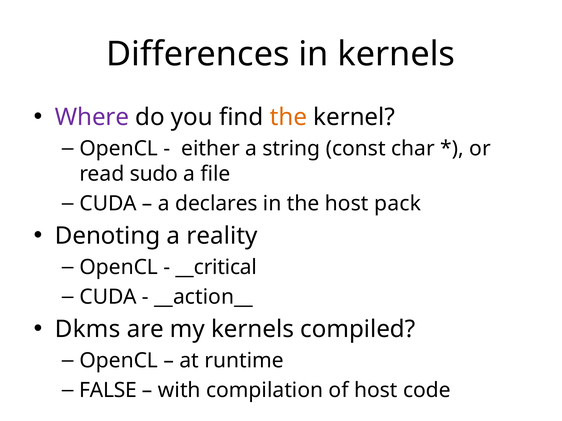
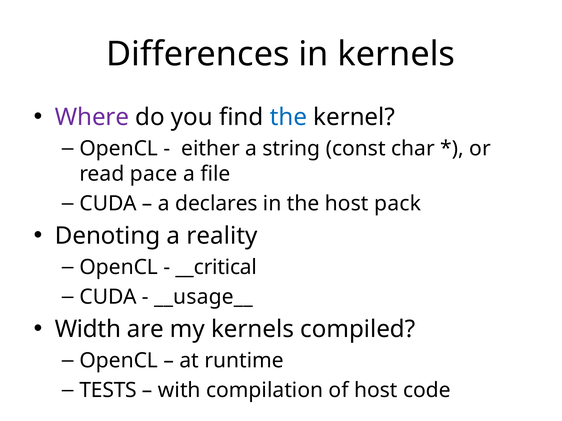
the at (288, 117) colour: orange -> blue
sudo: sudo -> pace
__action__: __action__ -> __usage__
Dkms: Dkms -> Width
FALSE: FALSE -> TESTS
